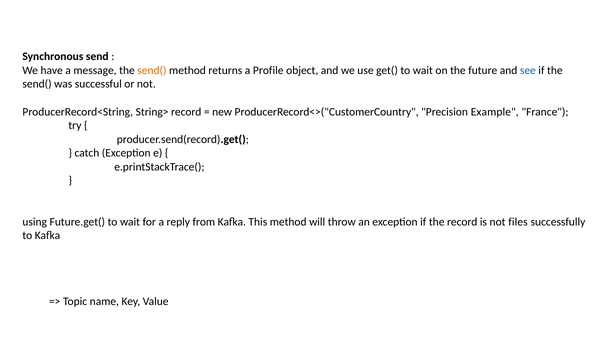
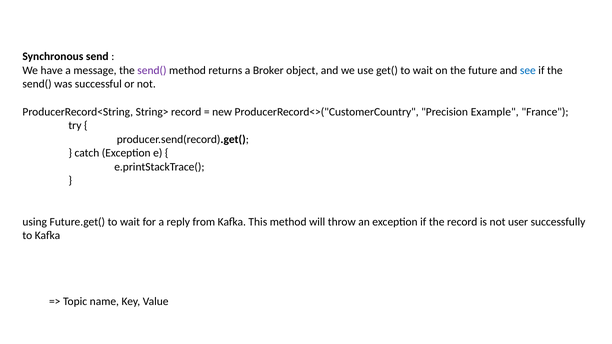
send( at (152, 71) colour: orange -> purple
Profile: Profile -> Broker
files: files -> user
